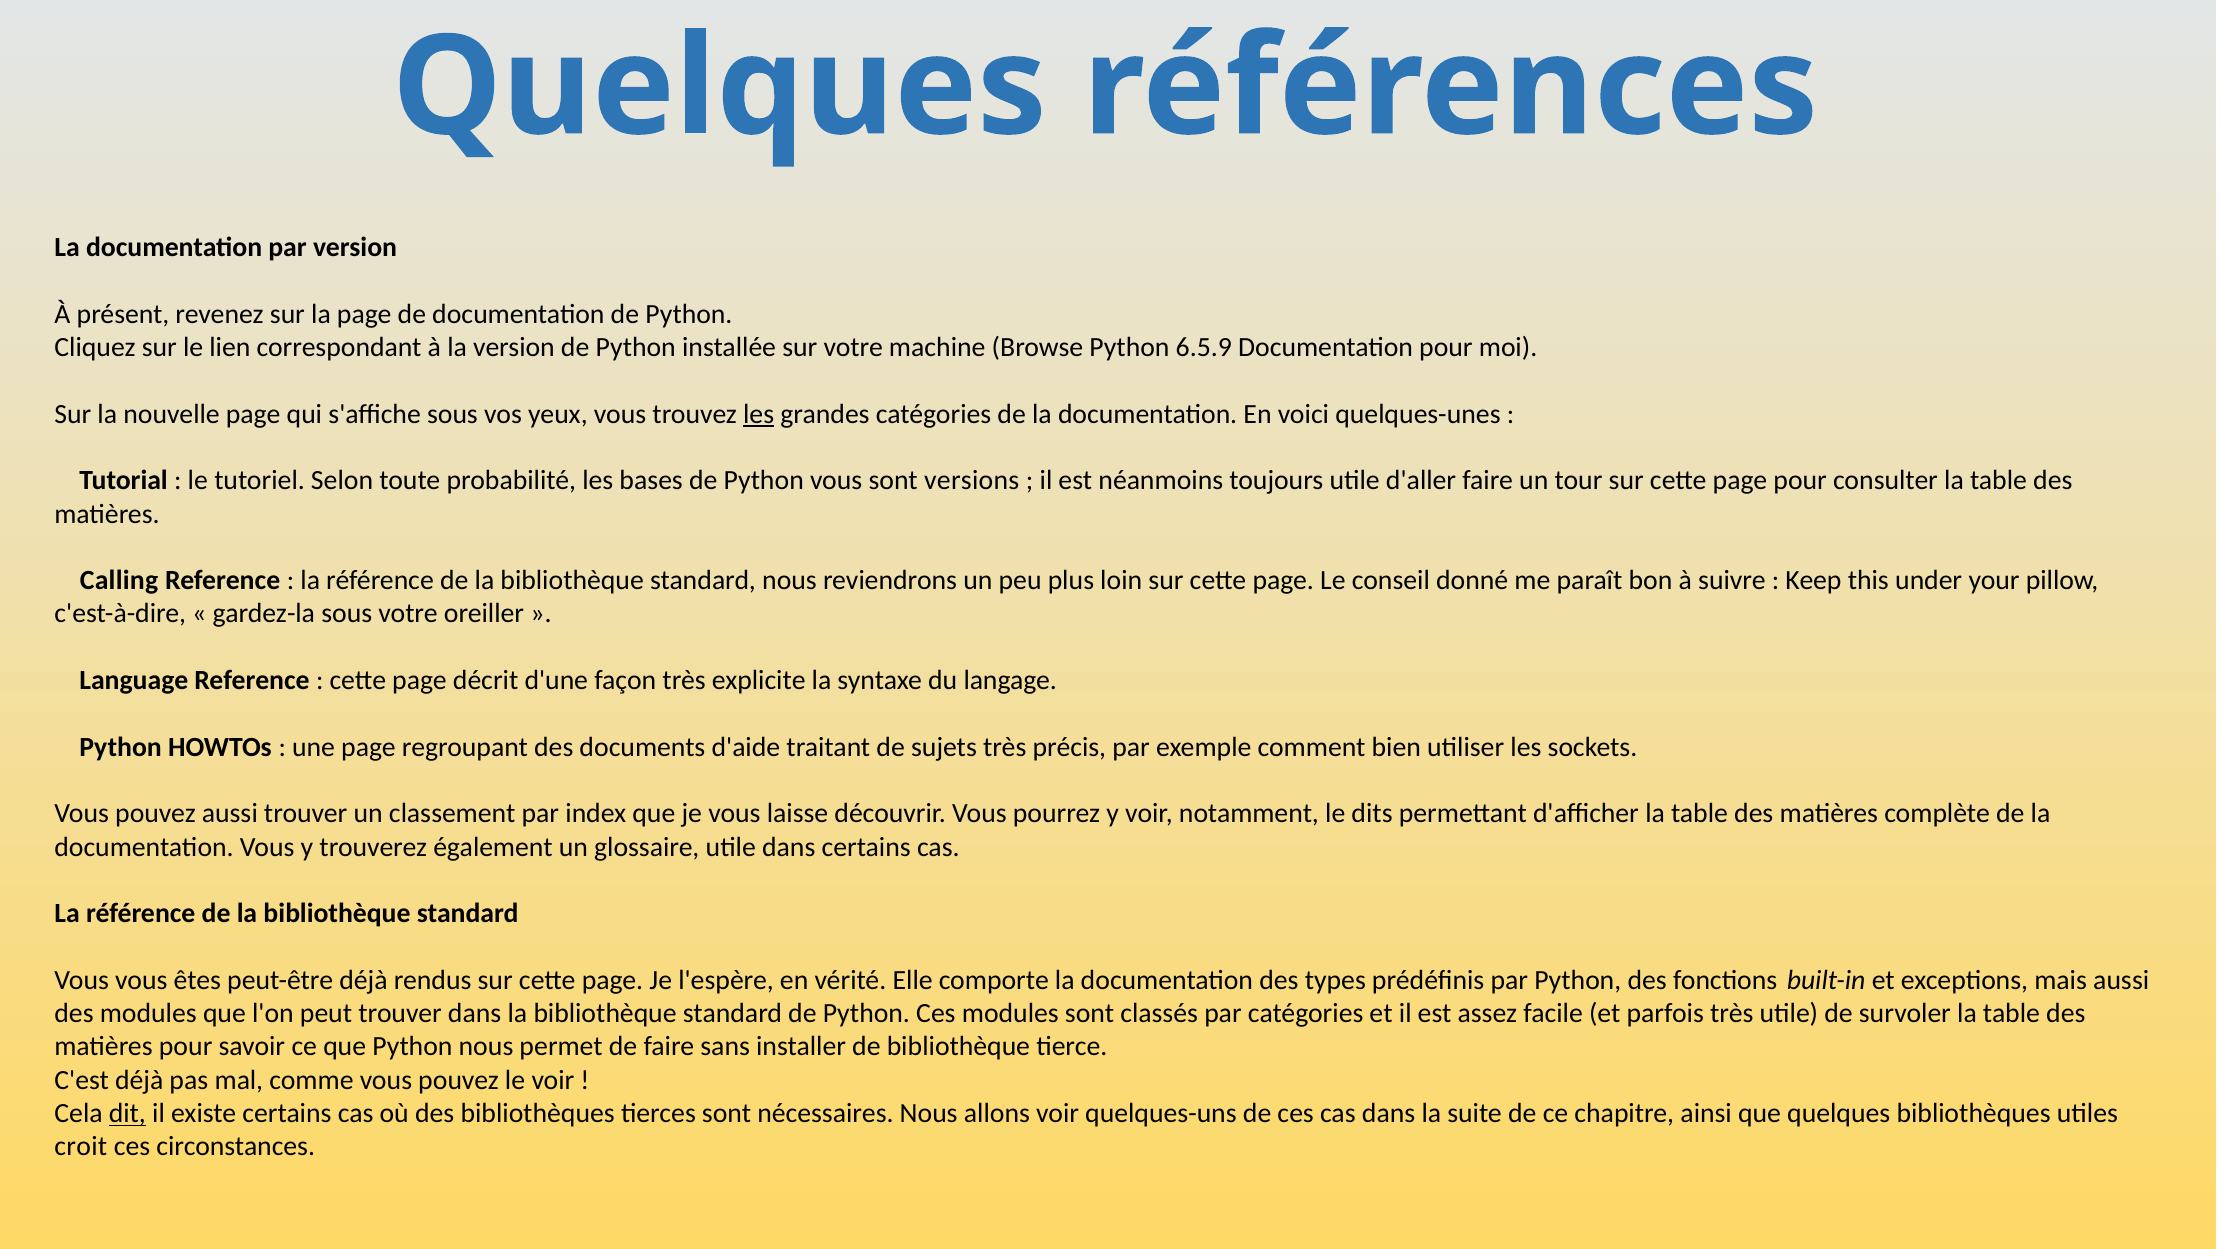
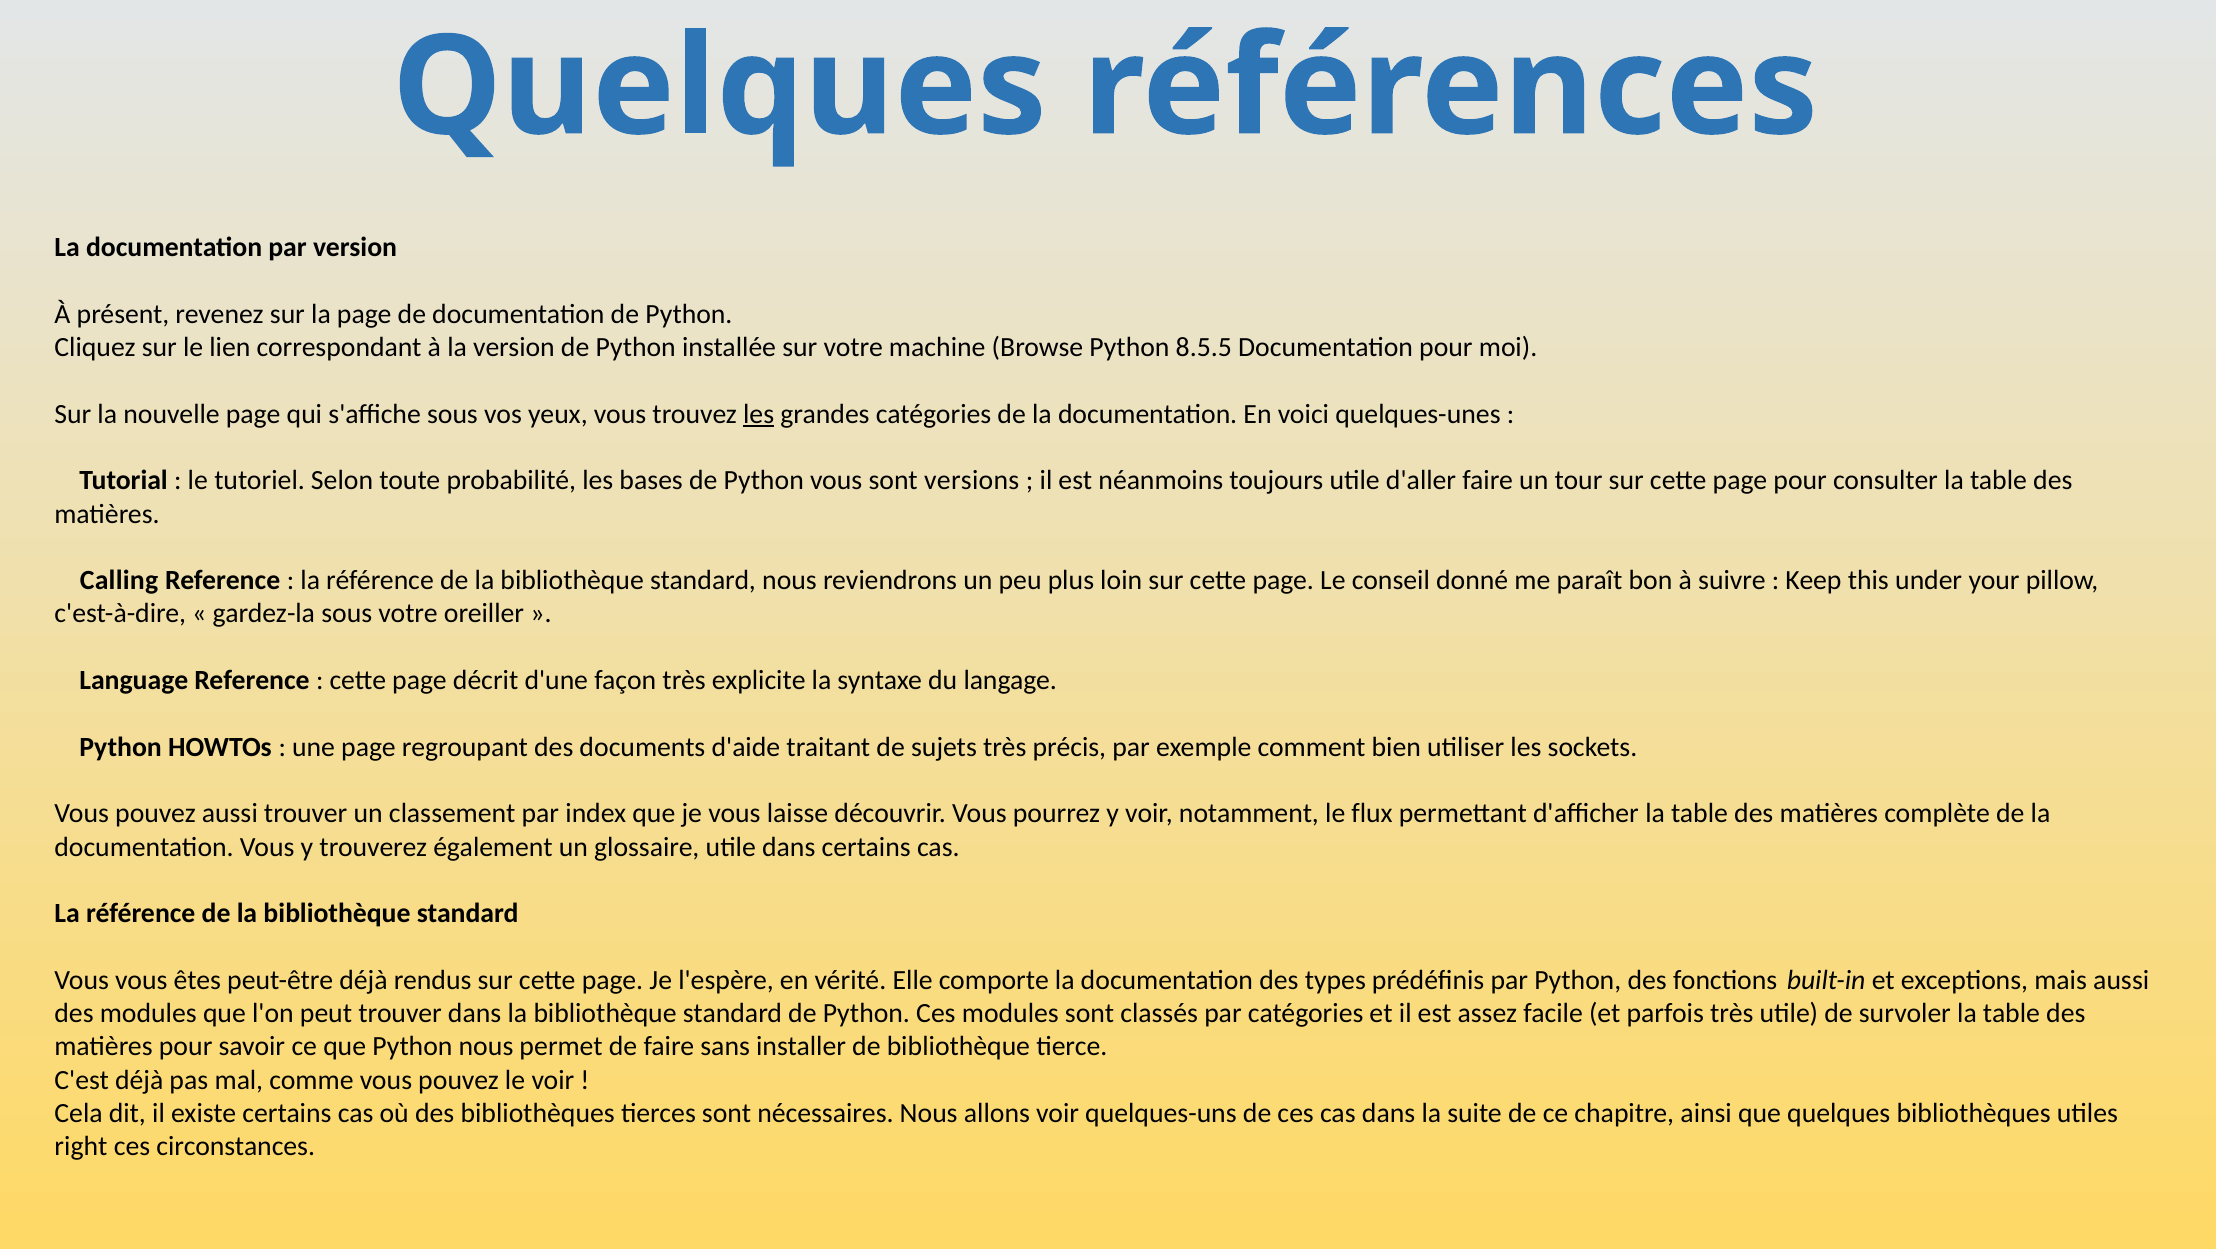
6.5.9: 6.5.9 -> 8.5.5
dits: dits -> flux
dit underline: present -> none
croit: croit -> right
